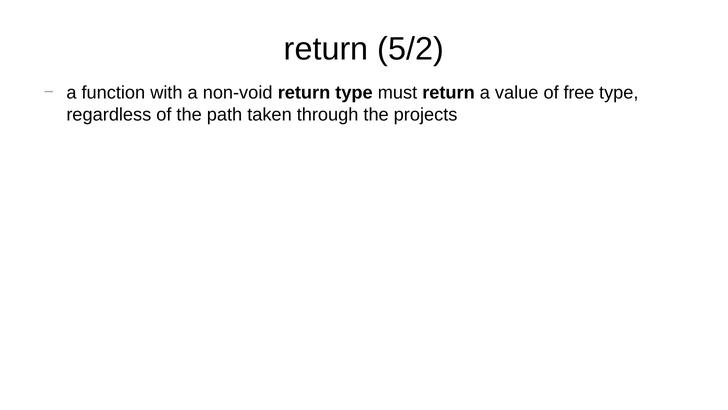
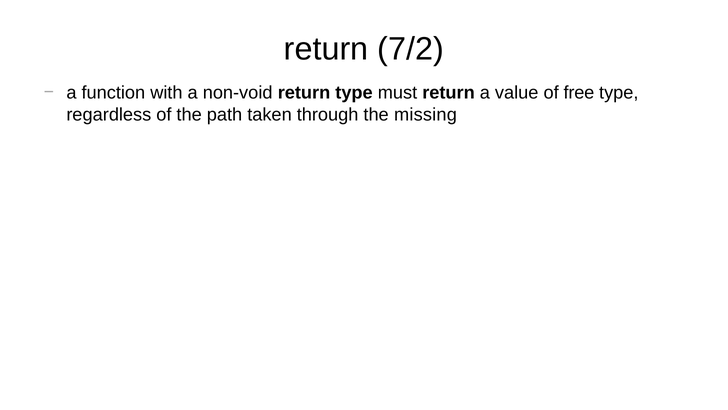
5/2: 5/2 -> 7/2
projects: projects -> missing
